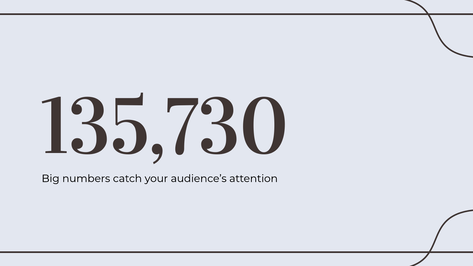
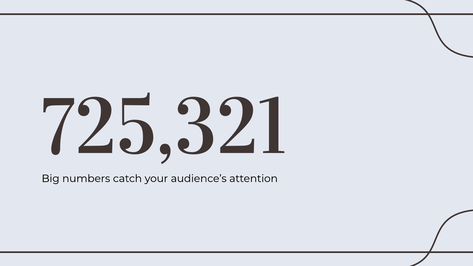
135,730: 135,730 -> 725,321
